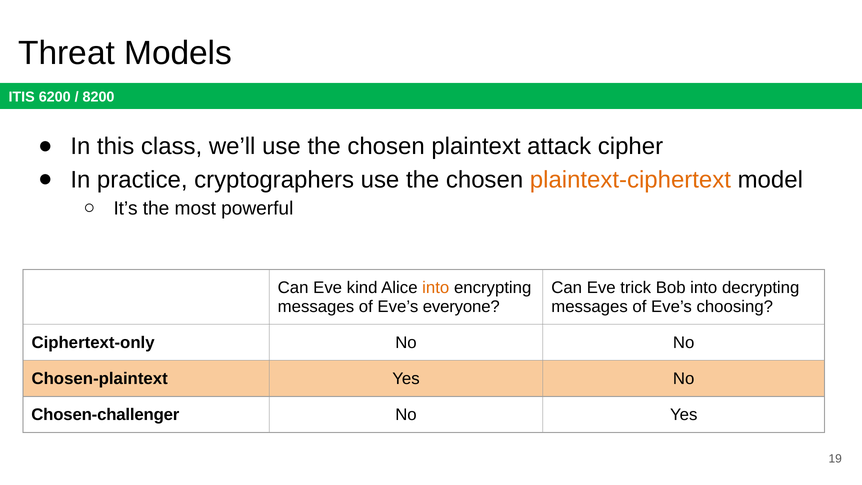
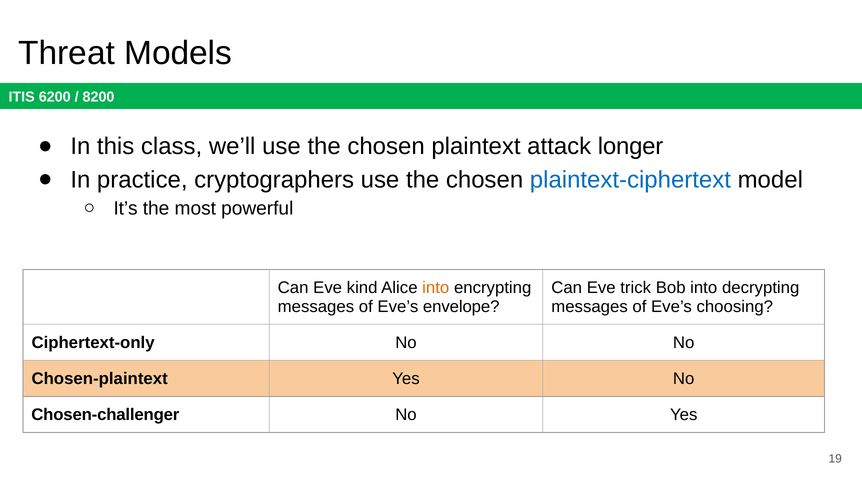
cipher: cipher -> longer
plaintext-ciphertext colour: orange -> blue
everyone: everyone -> envelope
